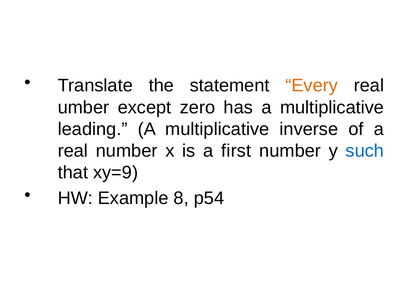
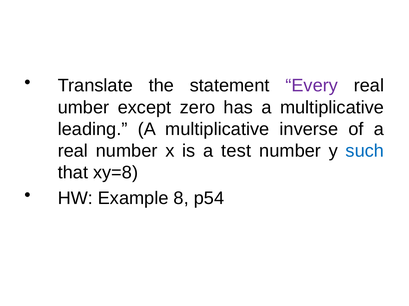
Every colour: orange -> purple
first: first -> test
xy=9: xy=9 -> xy=8
